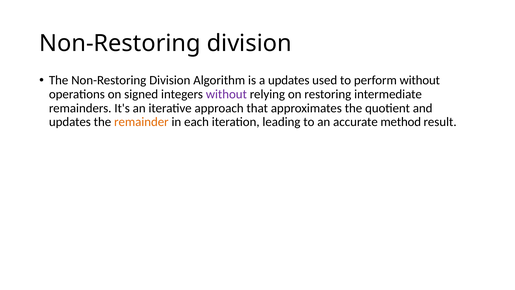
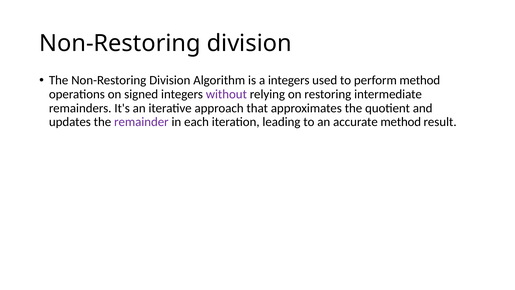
a updates: updates -> integers
perform without: without -> method
remainder colour: orange -> purple
